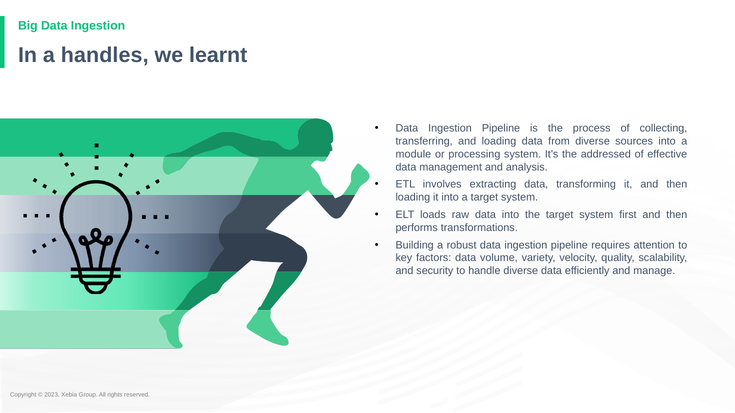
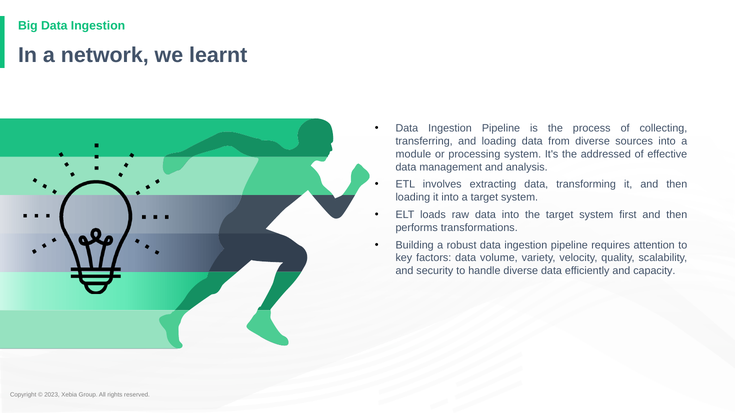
handles: handles -> network
manage: manage -> capacity
